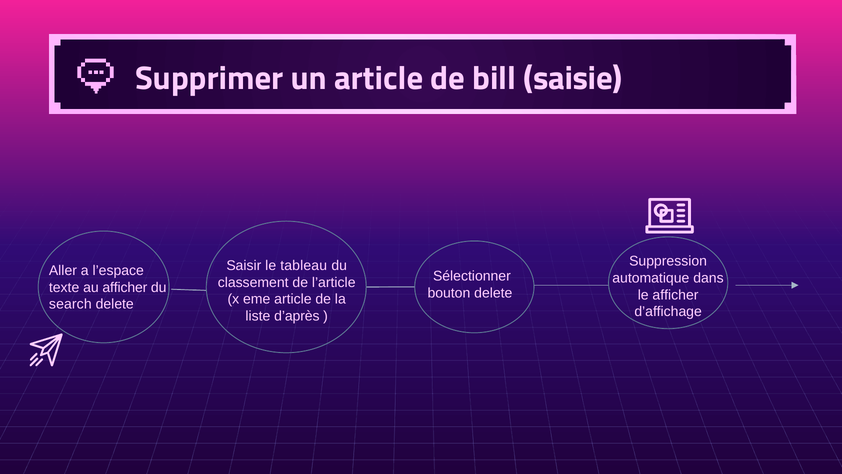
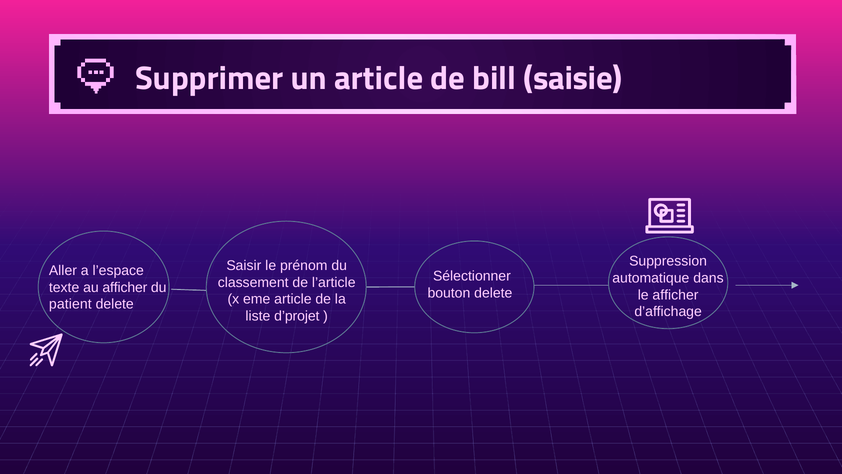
tableau: tableau -> prénom
search: search -> patient
d’après: d’après -> d’projet
